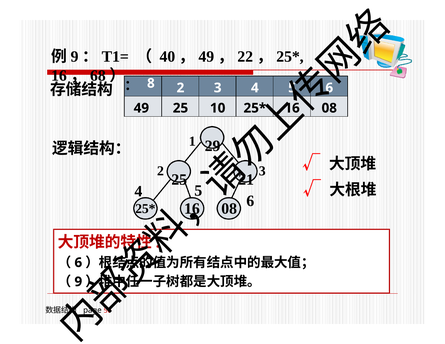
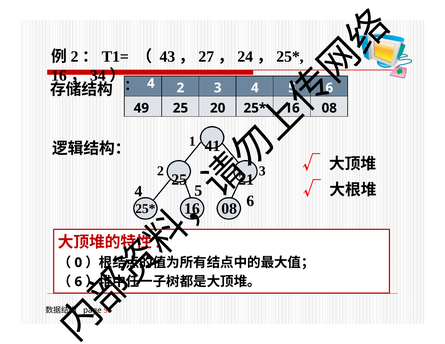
9 at (75, 57): 9 -> 2
40: 40 -> 43
49 at (206, 57): 49 -> 27
22: 22 -> 24
68: 68 -> 34
8 at (151, 83): 8 -> 4
10: 10 -> 20
29: 29 -> 41
6 at (78, 263): 6 -> 0
9 at (78, 282): 9 -> 6
